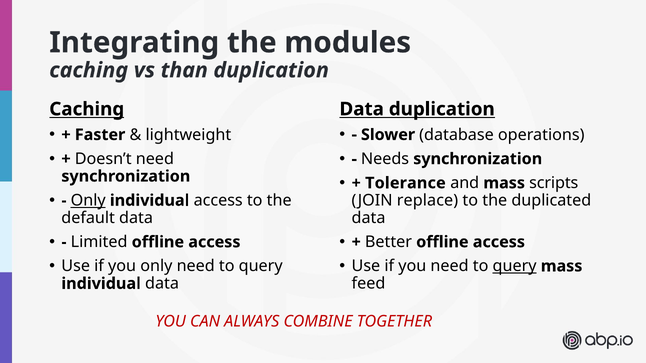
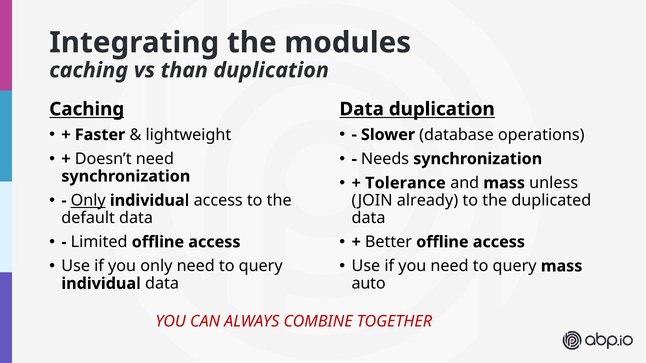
scripts: scripts -> unless
replace: replace -> already
query at (515, 266) underline: present -> none
feed: feed -> auto
